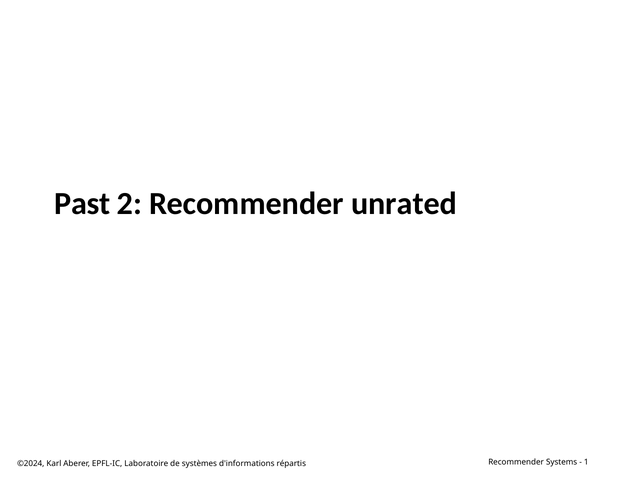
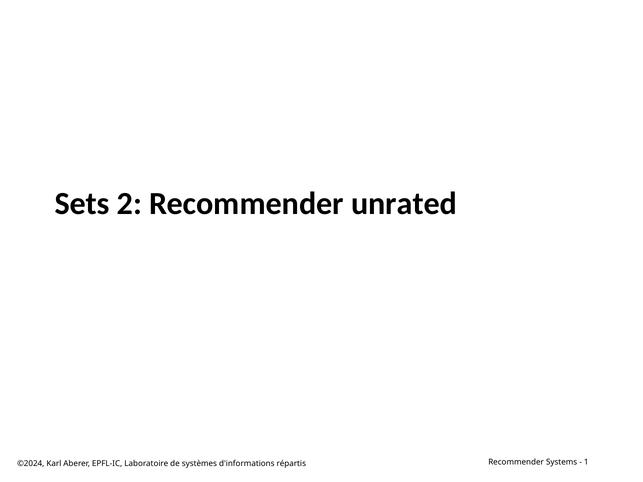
Past: Past -> Sets
